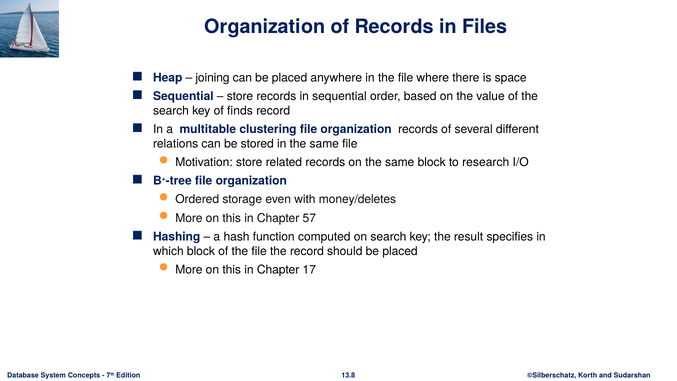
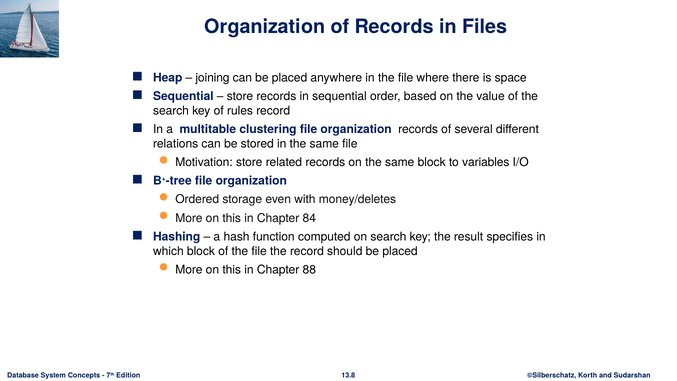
finds: finds -> rules
research: research -> variables
57: 57 -> 84
17: 17 -> 88
